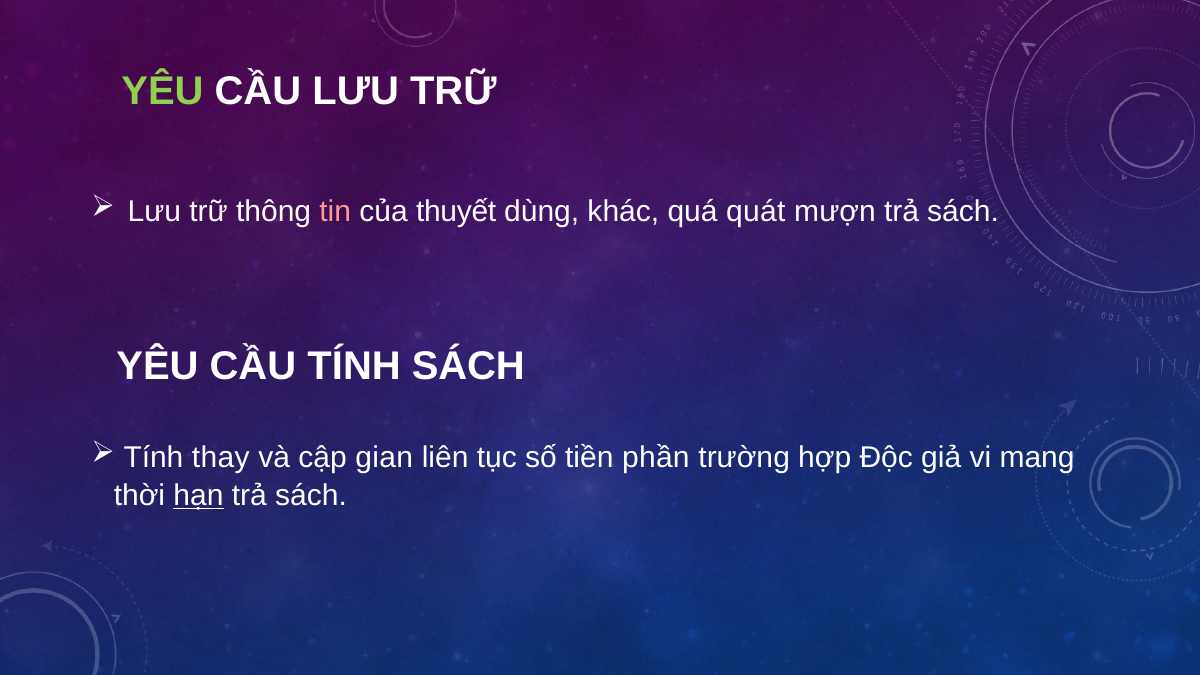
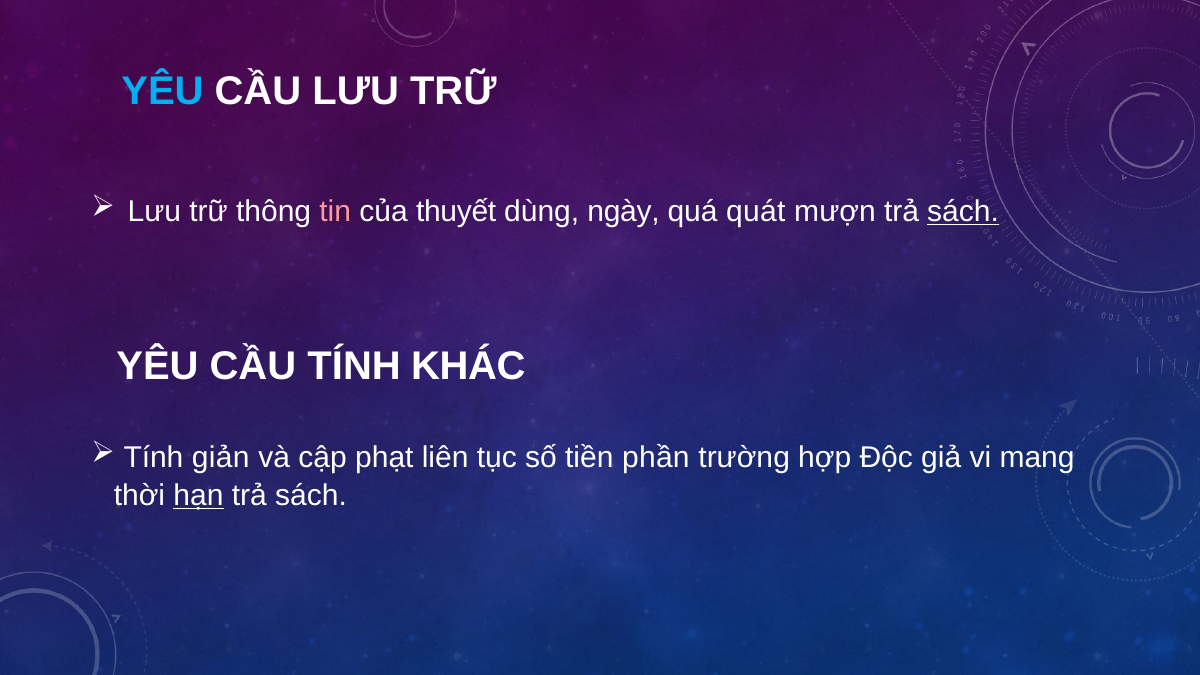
YÊU at (162, 91) colour: light green -> light blue
khác: khác -> ngày
sách at (963, 212) underline: none -> present
TÍNH SÁCH: SÁCH -> KHÁC
thay: thay -> giản
gian: gian -> phạt
